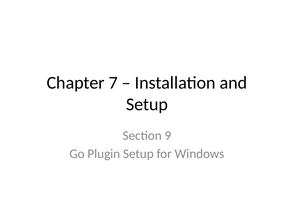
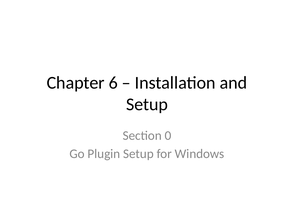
7: 7 -> 6
9: 9 -> 0
